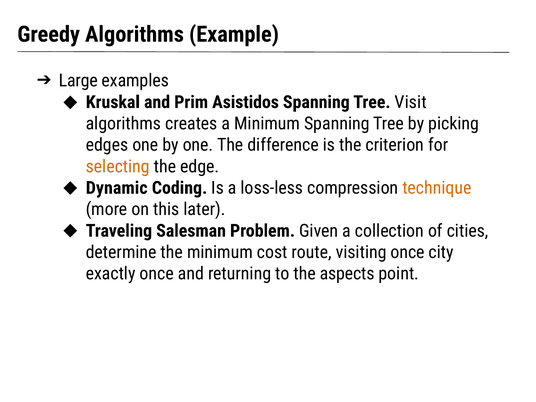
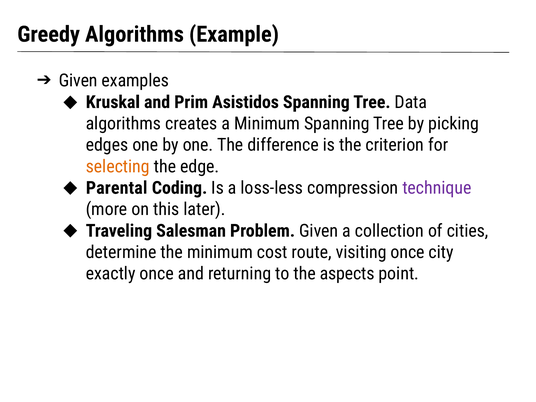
Large at (78, 81): Large -> Given
Visit: Visit -> Data
Dynamic: Dynamic -> Parental
technique colour: orange -> purple
